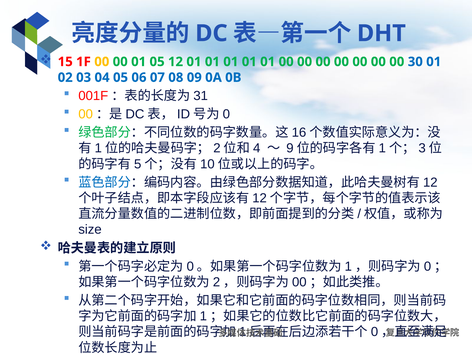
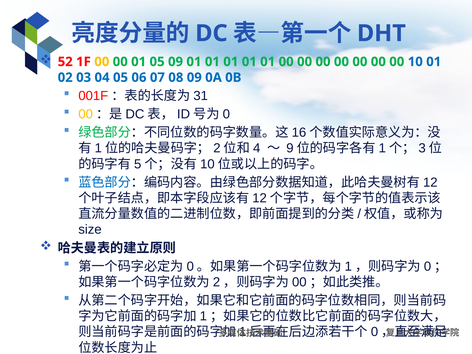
15: 15 -> 52
05 12: 12 -> 09
30: 30 -> 10
